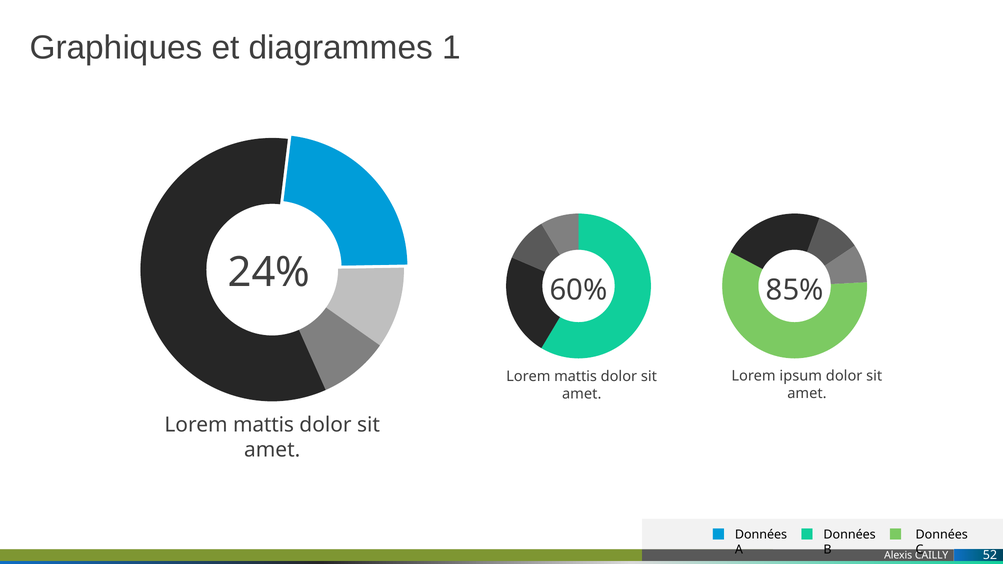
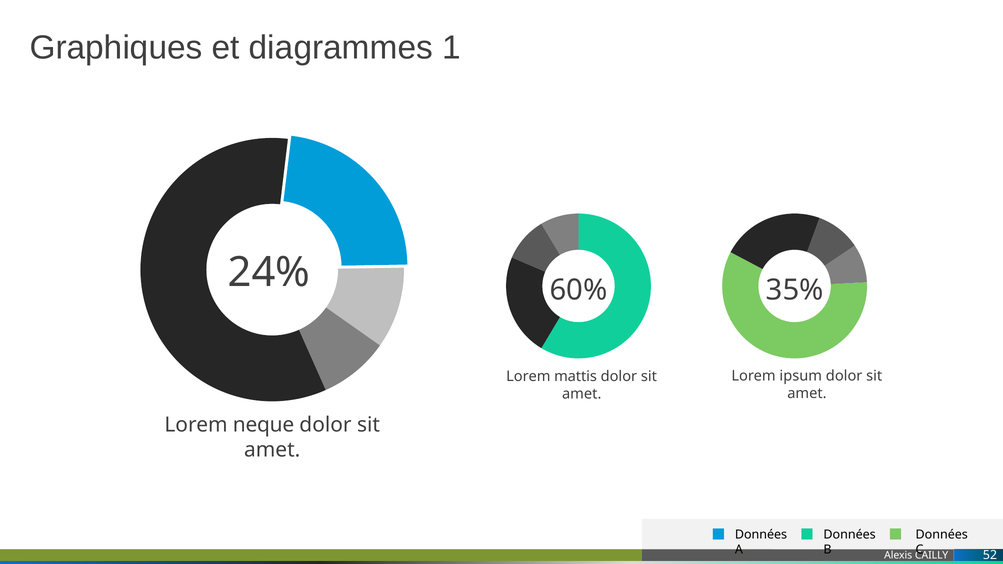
85%: 85% -> 35%
mattis at (264, 425): mattis -> neque
